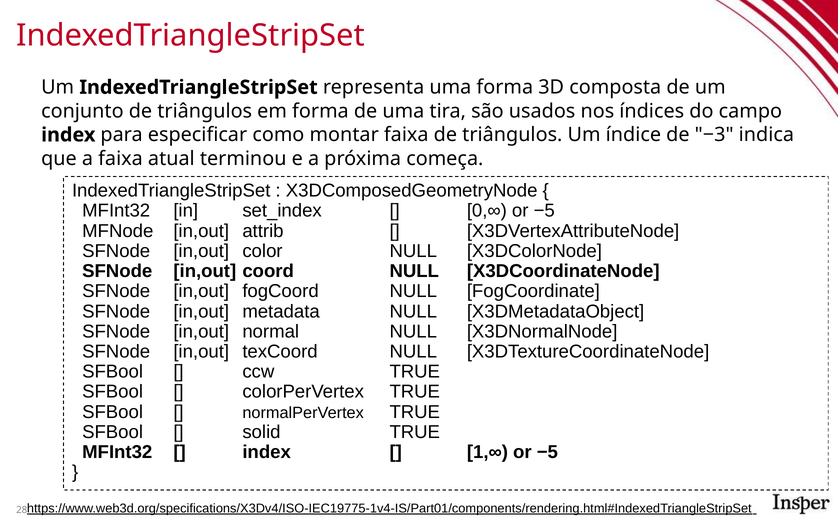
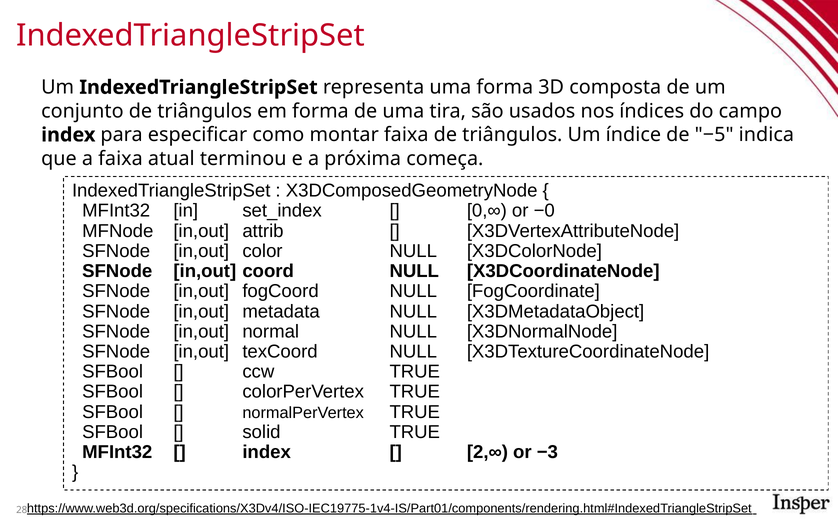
−3: −3 -> −5
0,∞ or −5: −5 -> −0
1,∞: 1,∞ -> 2,∞
−5 at (547, 452): −5 -> −3
